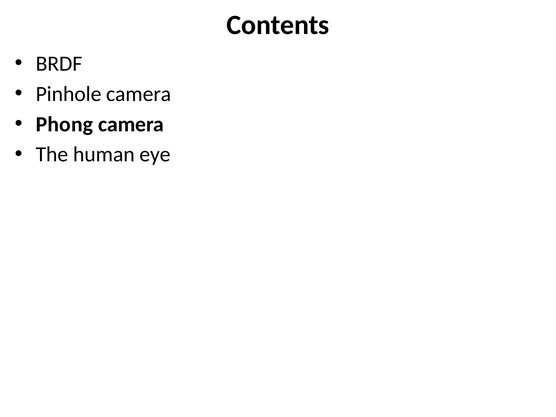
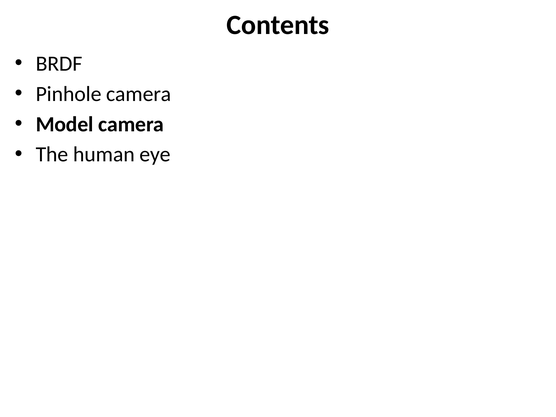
Phong: Phong -> Model
